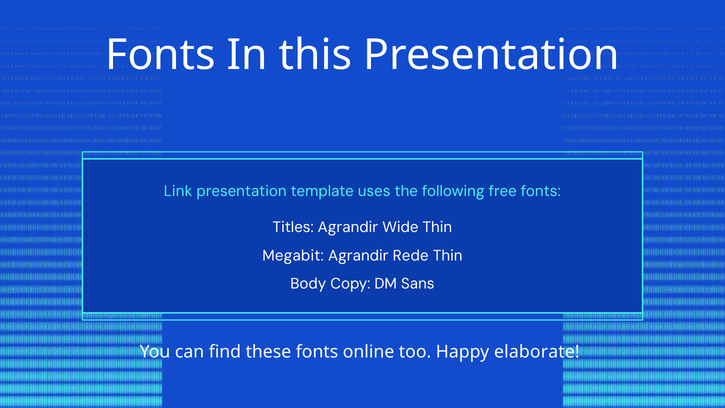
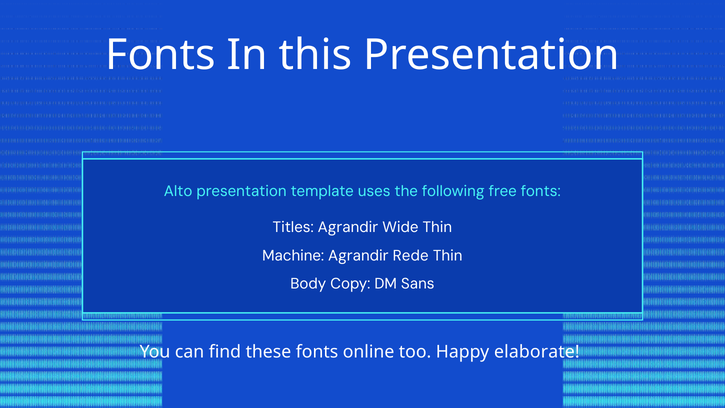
Link: Link -> Alto
Megabit: Megabit -> Machine
